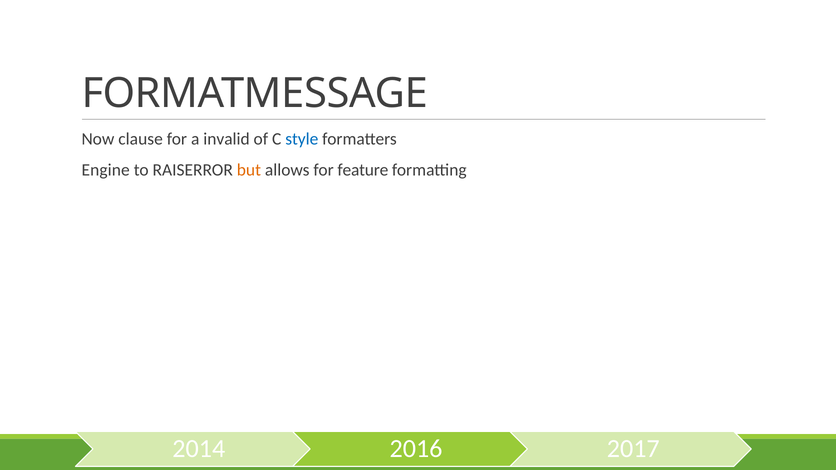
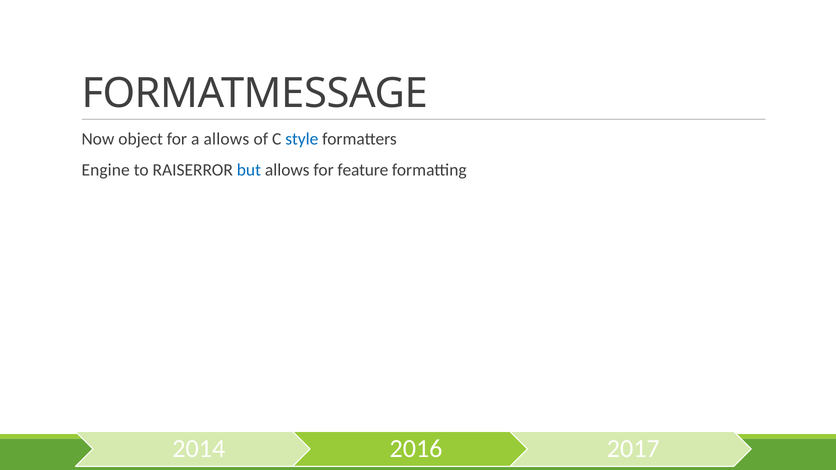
clause: clause -> object
a invalid: invalid -> allows
but colour: orange -> blue
